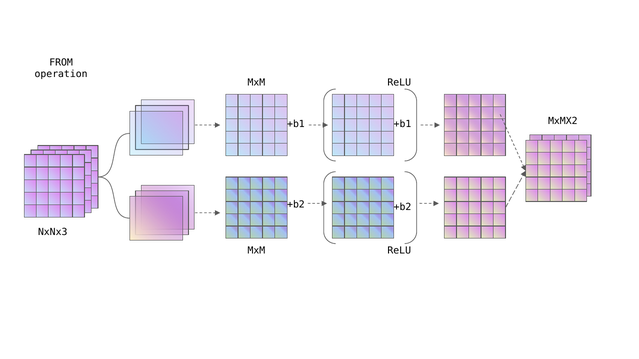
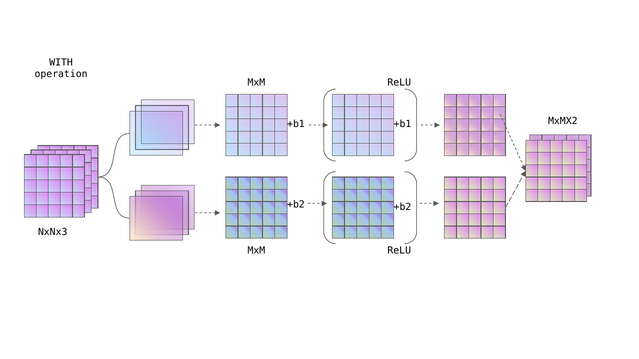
FROM: FROM -> WITH
